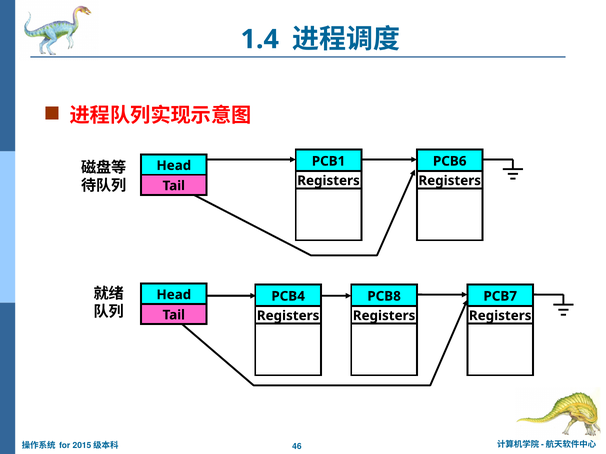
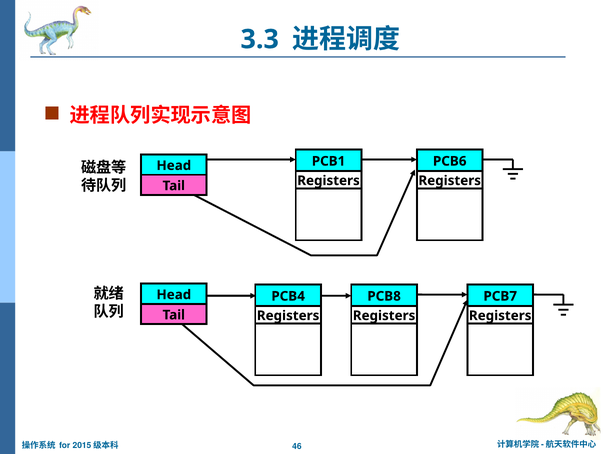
1.4: 1.4 -> 3.3
